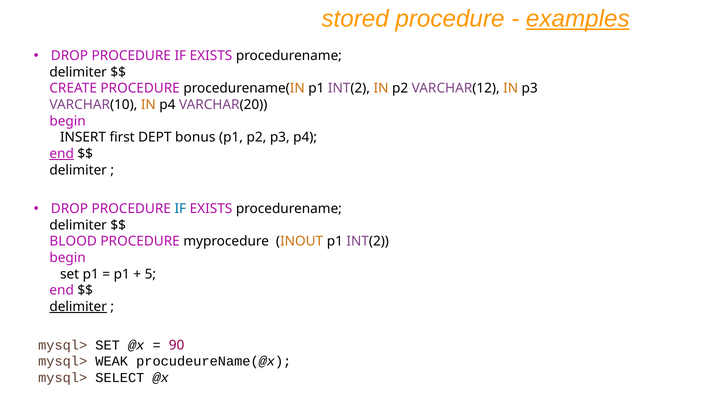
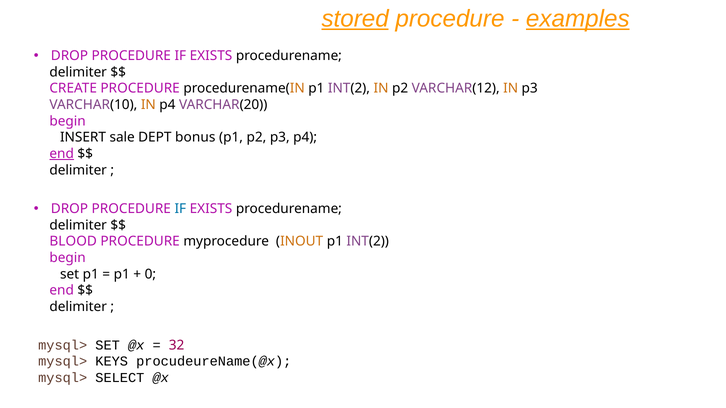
stored underline: none -> present
first: first -> sale
5: 5 -> 0
delimiter at (78, 307) underline: present -> none
90: 90 -> 32
WEAK: WEAK -> KEYS
